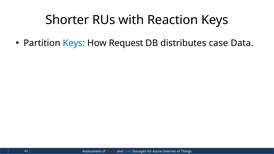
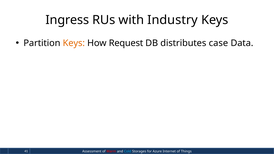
Shorter: Shorter -> Ingress
Reaction: Reaction -> Industry
Keys at (74, 43) colour: blue -> orange
